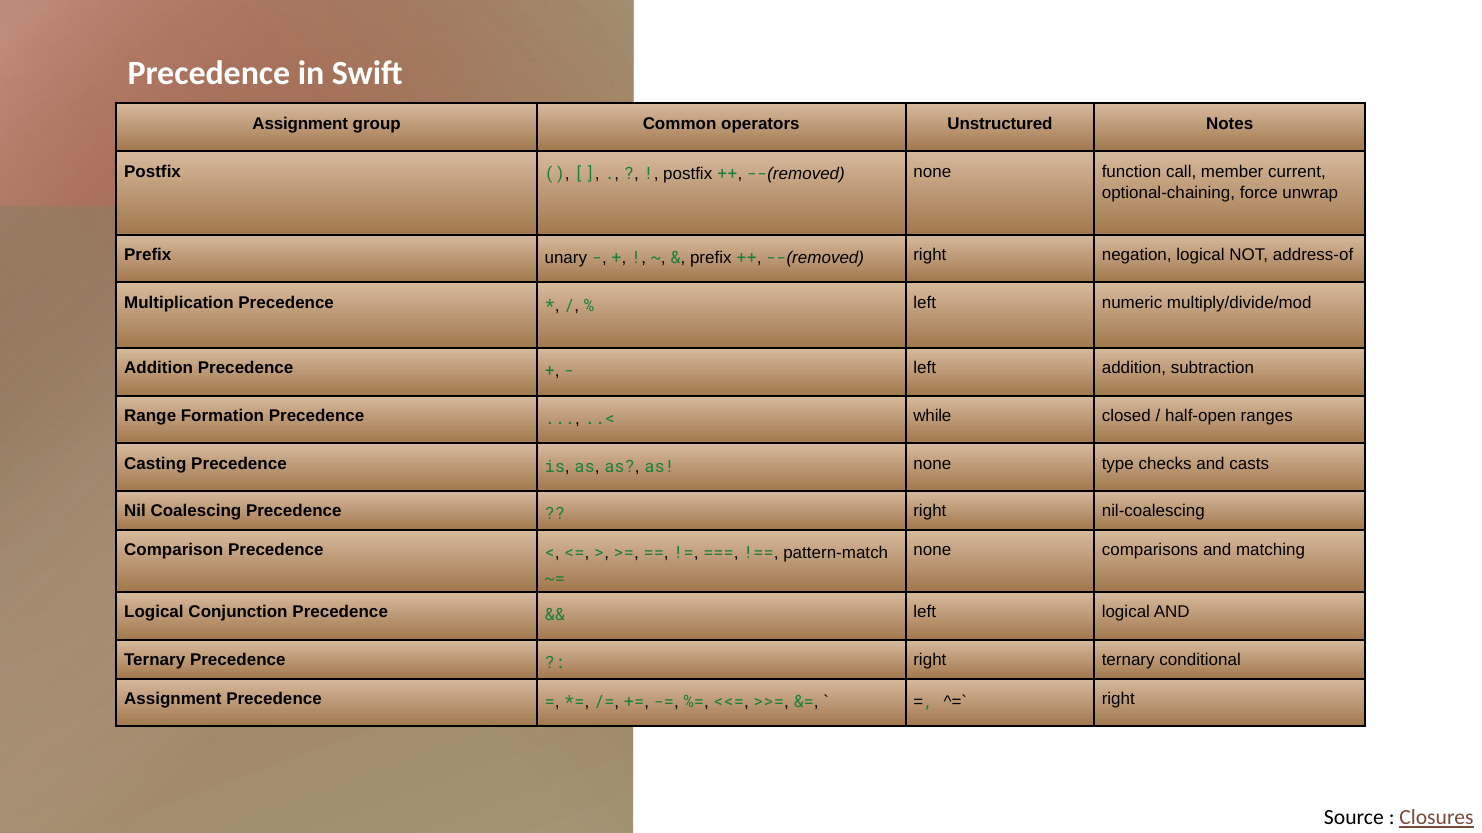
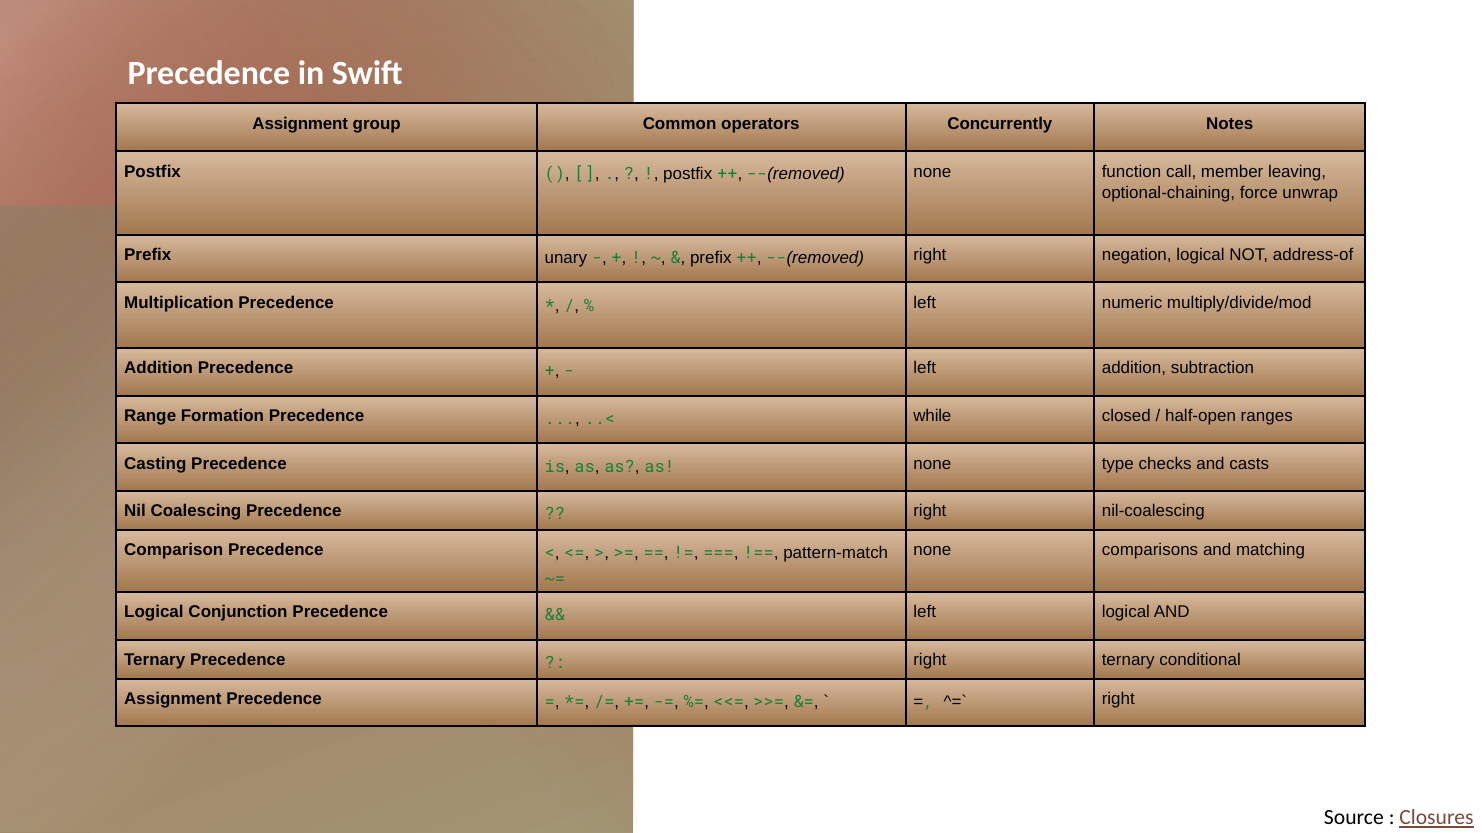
Unstructured: Unstructured -> Concurrently
current: current -> leaving
